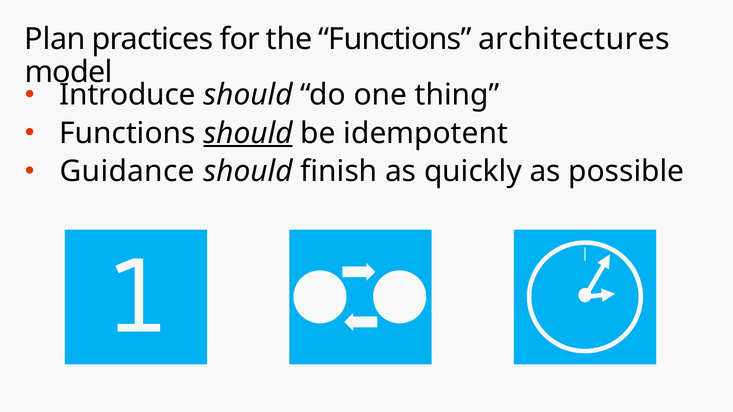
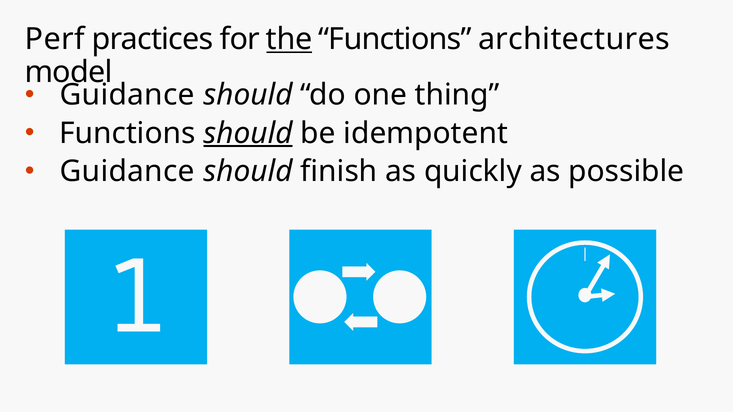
Plan: Plan -> Perf
the underline: none -> present
Introduce at (128, 95): Introduce -> Guidance
